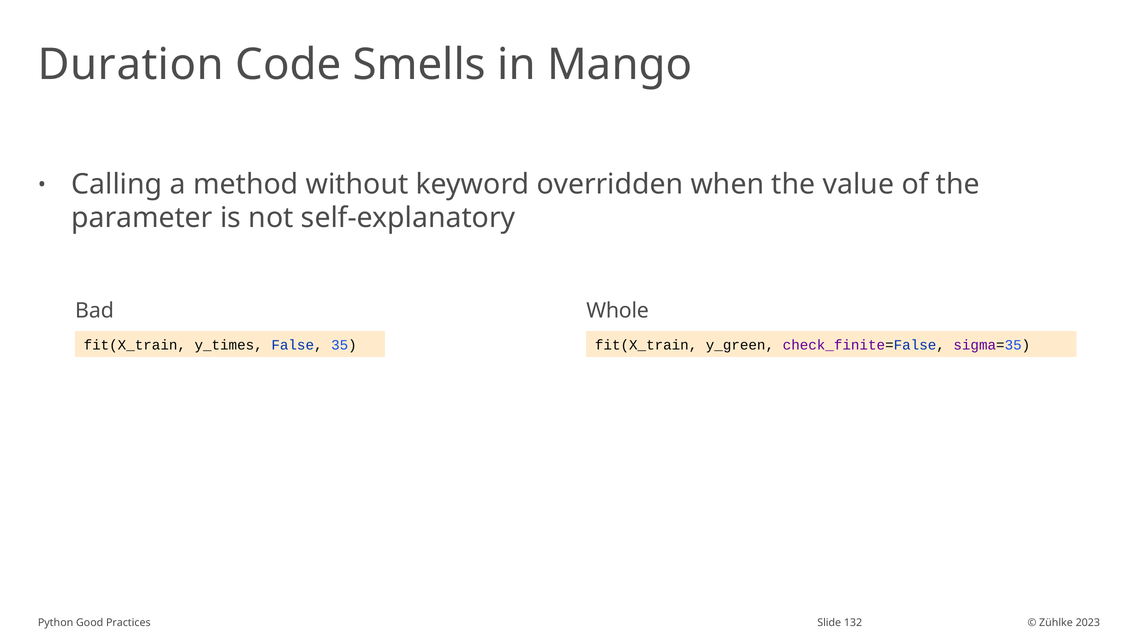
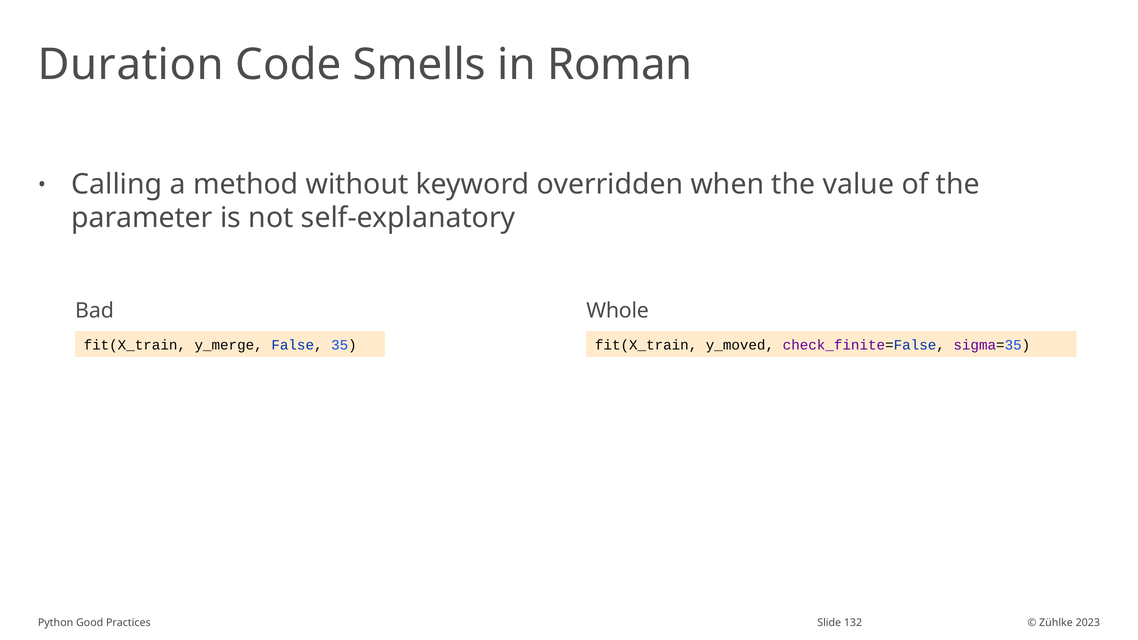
Mango: Mango -> Roman
y_times: y_times -> y_merge
y_green: y_green -> y_moved
